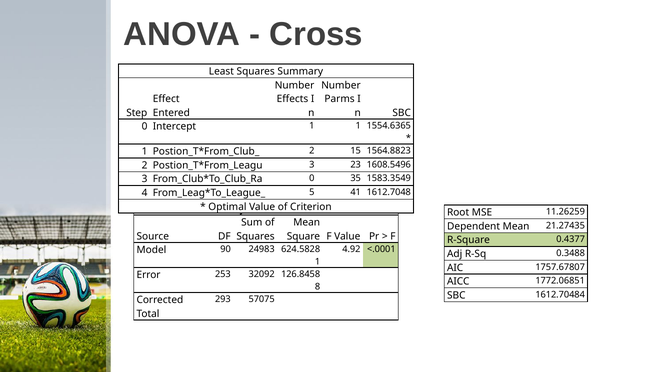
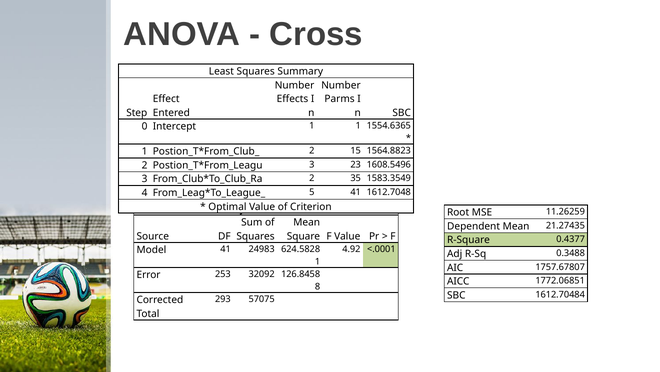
0 at (312, 178): 0 -> 2
Model 90: 90 -> 41
